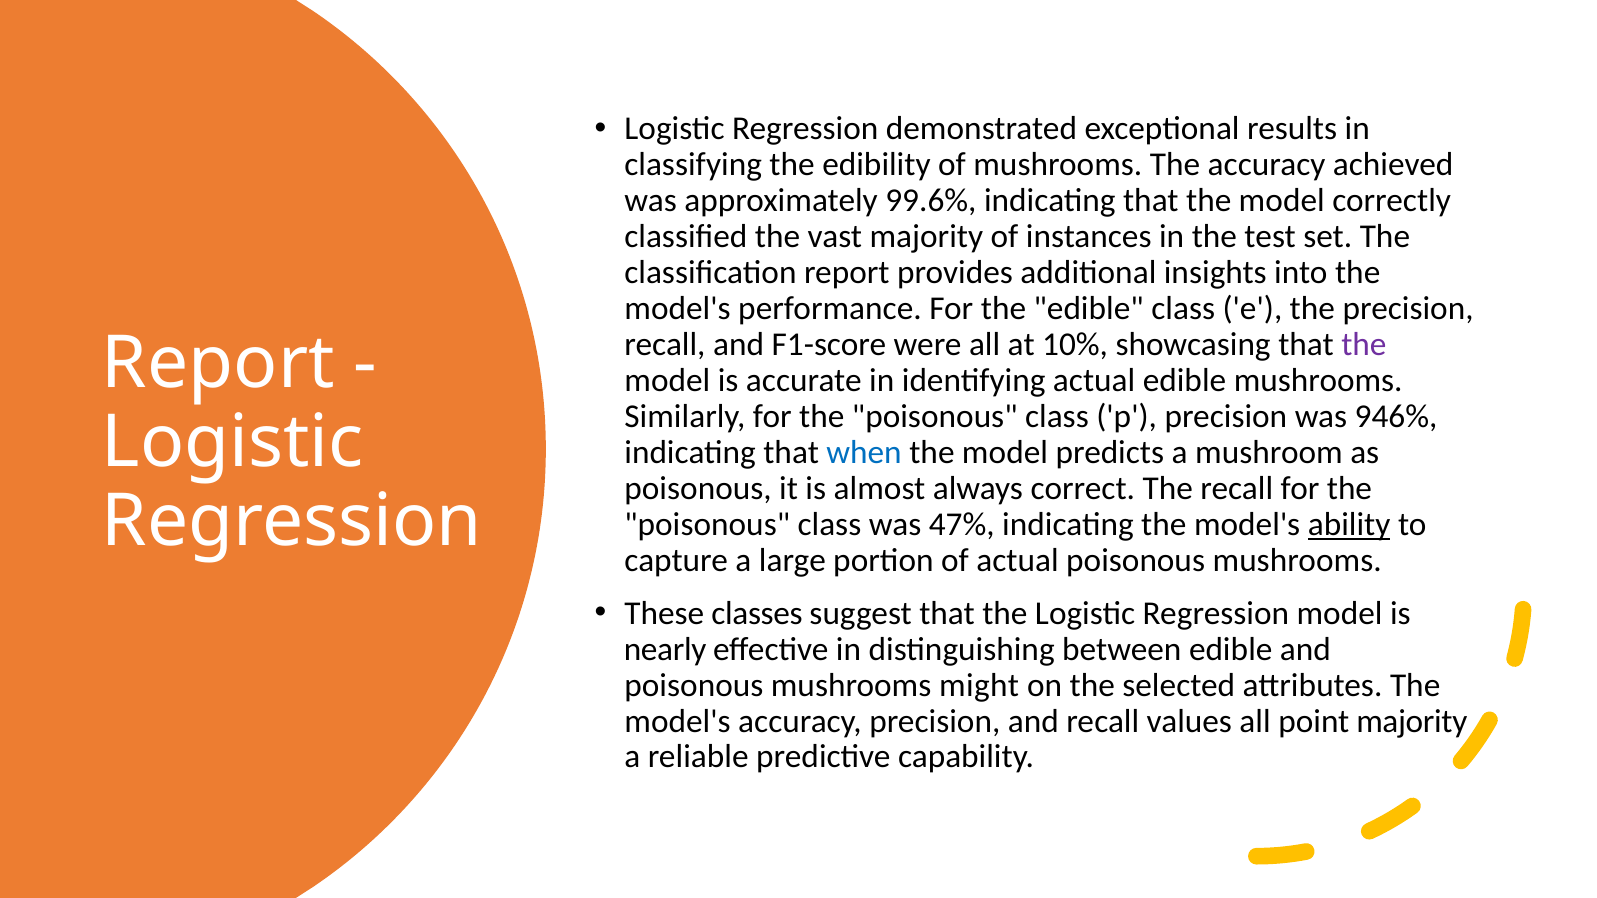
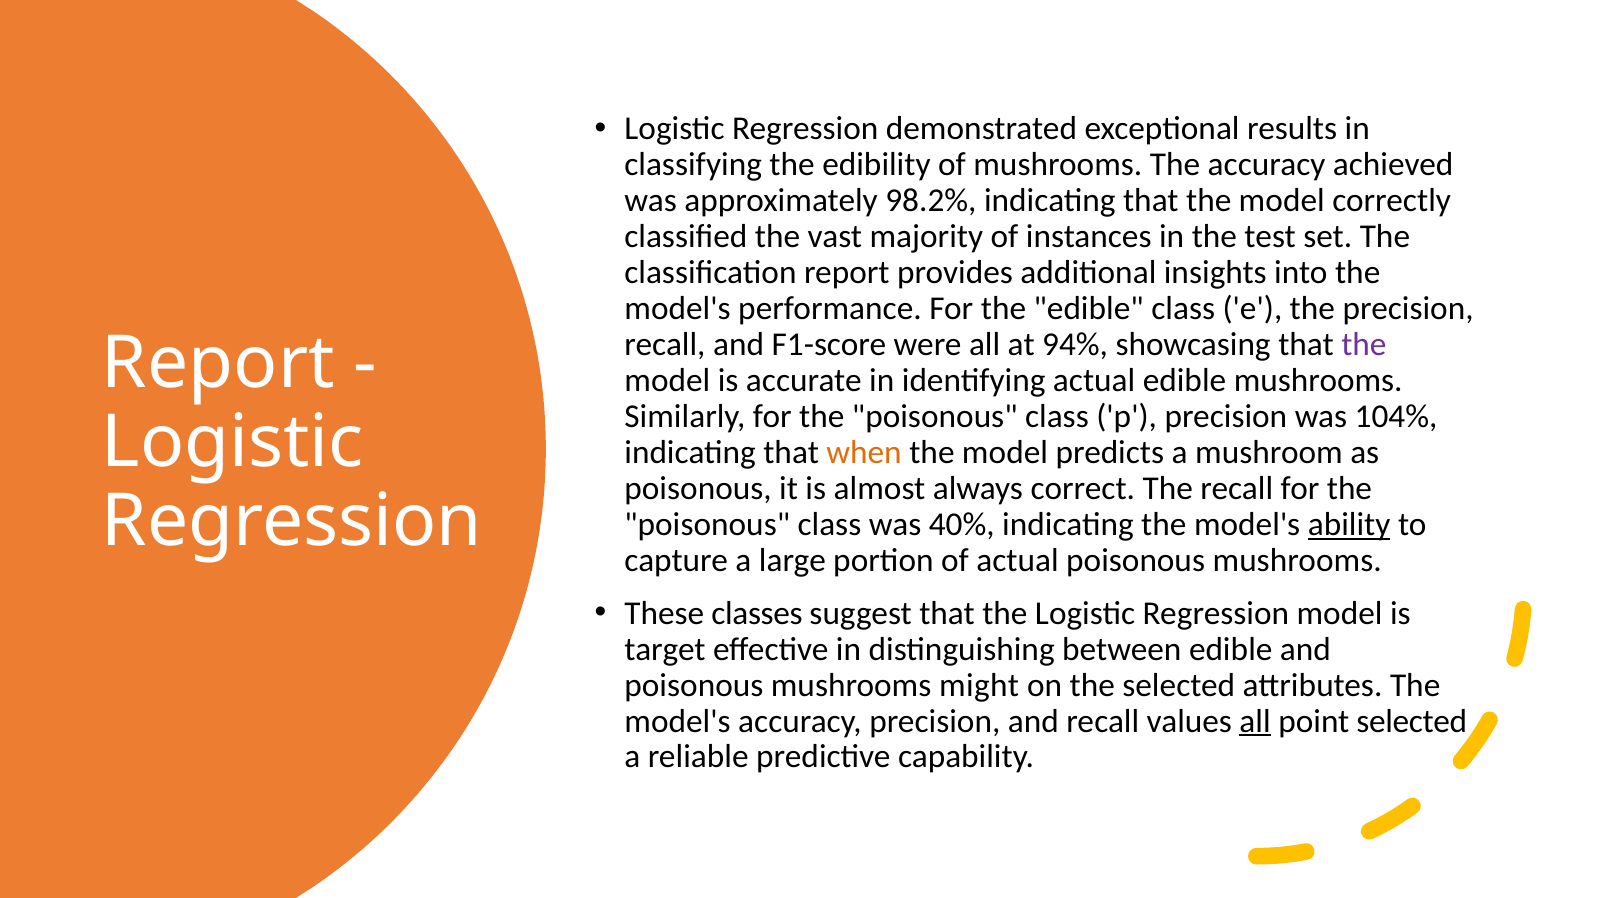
99.6%: 99.6% -> 98.2%
10%: 10% -> 94%
946%: 946% -> 104%
when colour: blue -> orange
47%: 47% -> 40%
nearly: nearly -> target
all at (1255, 721) underline: none -> present
point majority: majority -> selected
